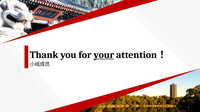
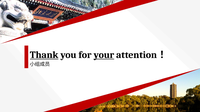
Thank underline: none -> present
